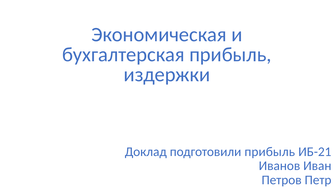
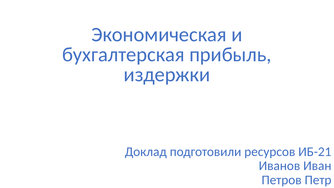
подготовили прибыль: прибыль -> ресурсов
